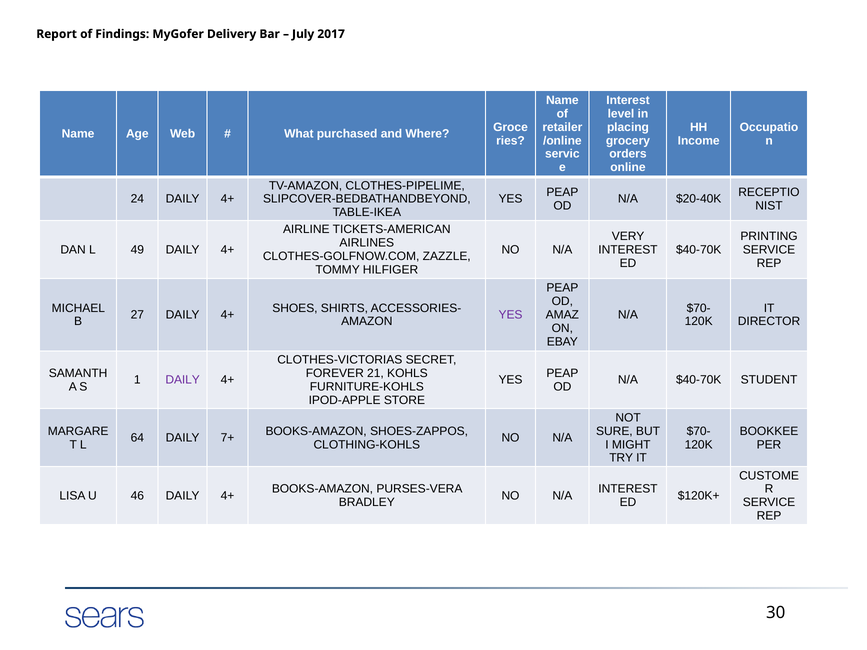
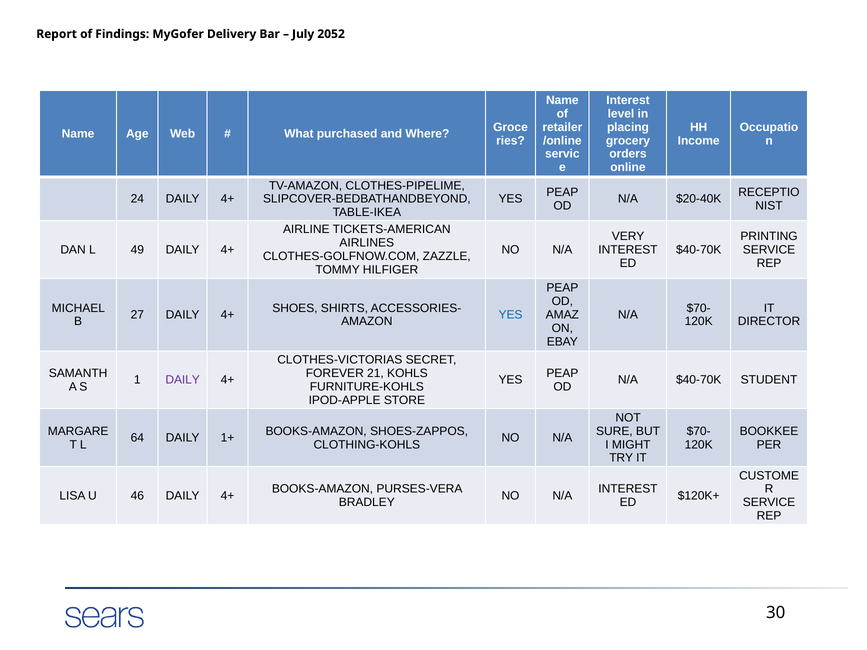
2017: 2017 -> 2052
YES at (511, 315) colour: purple -> blue
7+: 7+ -> 1+
